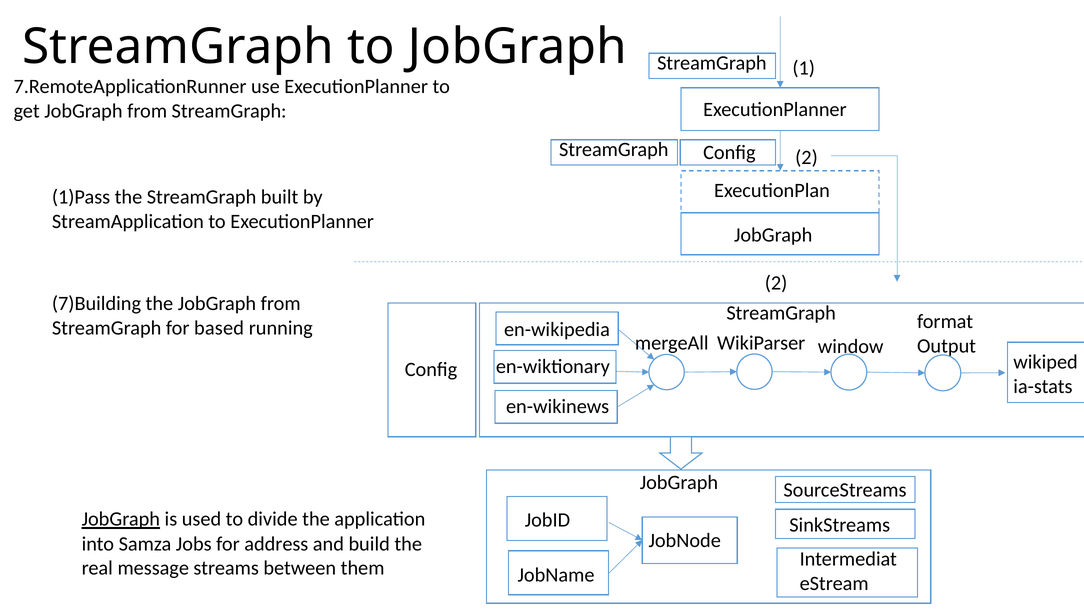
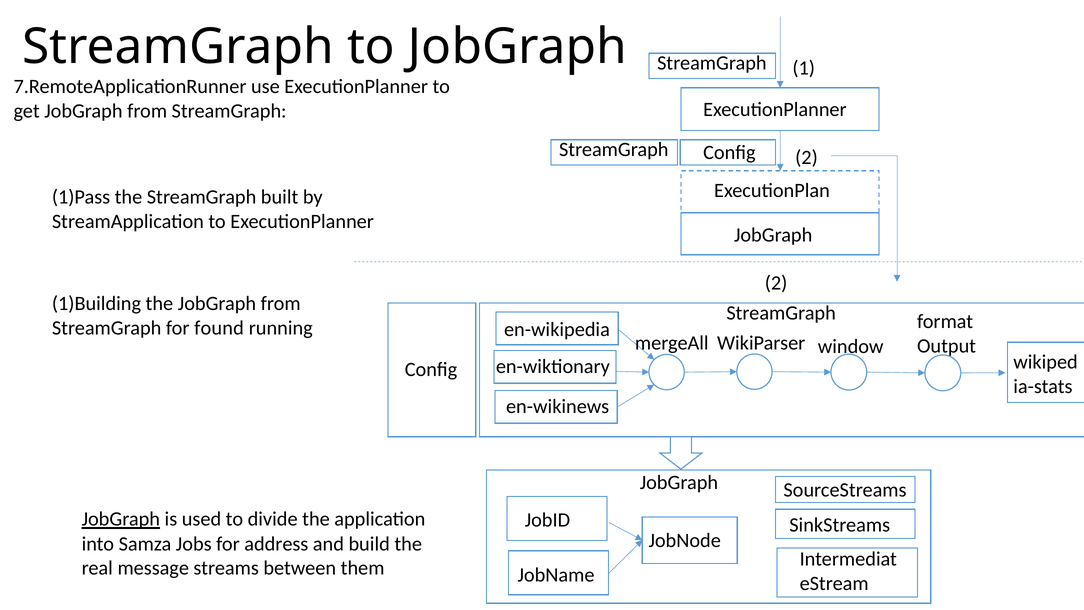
7)Building: 7)Building -> 1)Building
based: based -> found
